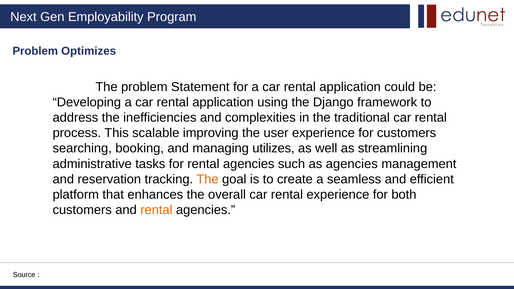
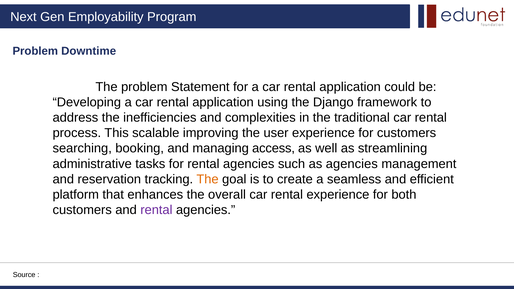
Optimizes: Optimizes -> Downtime
utilizes: utilizes -> access
rental at (156, 210) colour: orange -> purple
